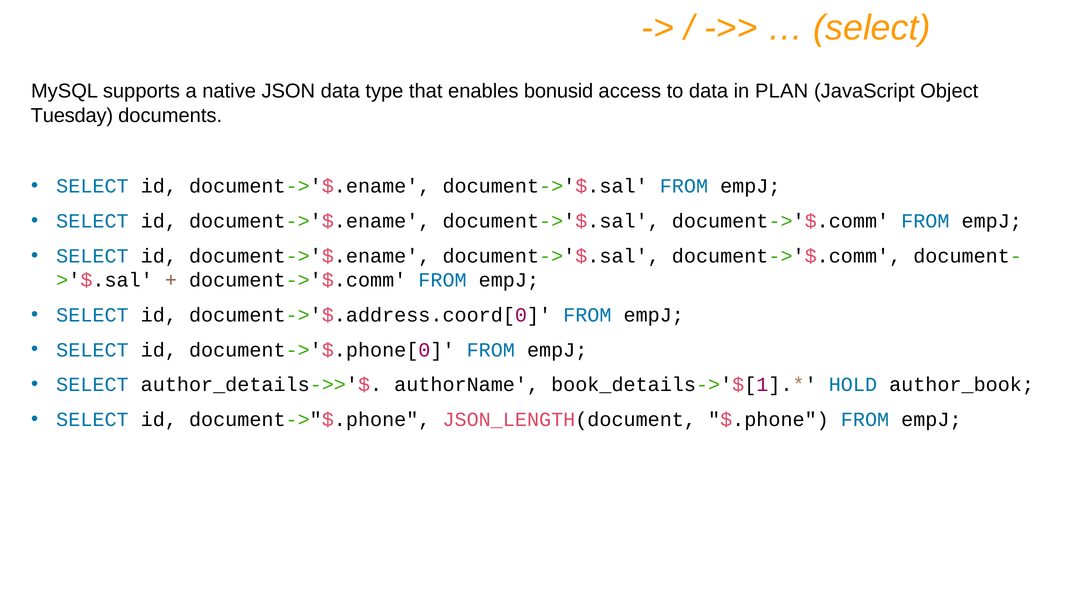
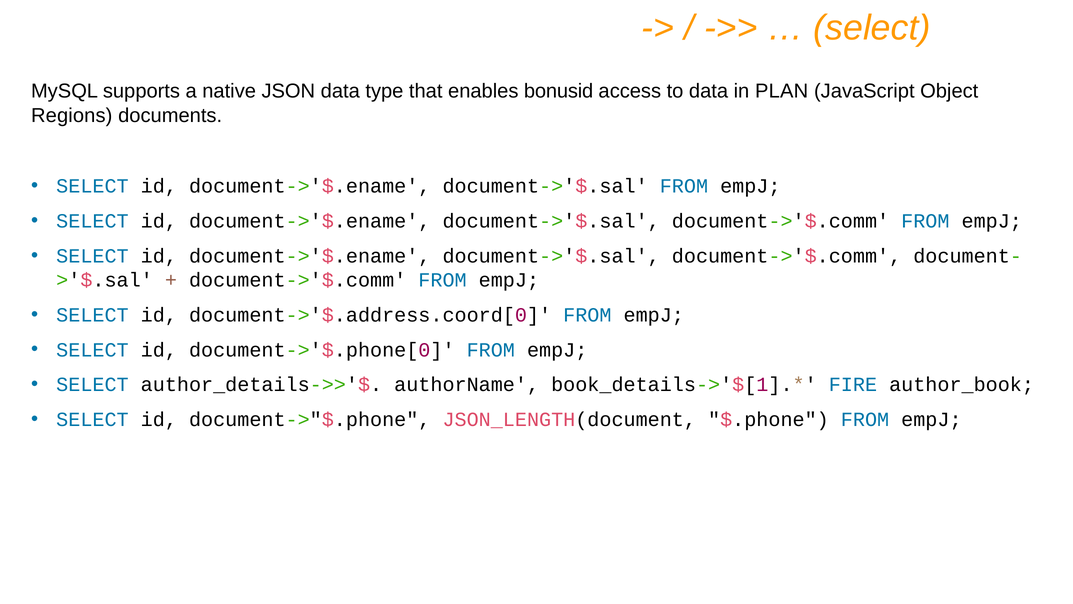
Tuesday: Tuesday -> Regions
HOLD: HOLD -> FIRE
